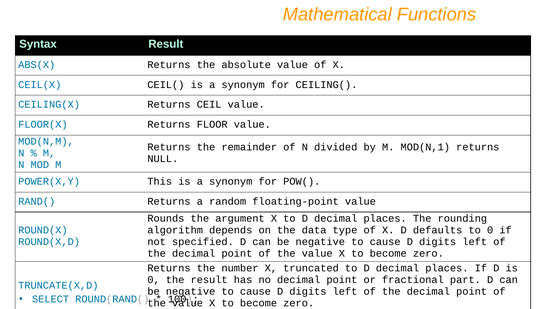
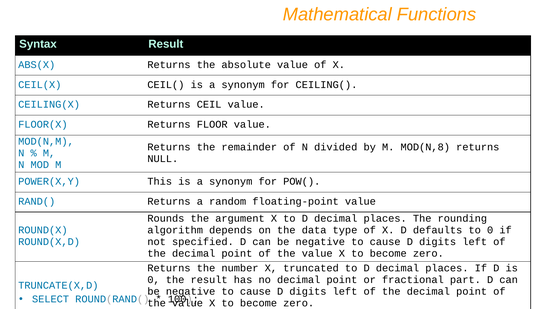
MOD(N,1: MOD(N,1 -> MOD(N,8
